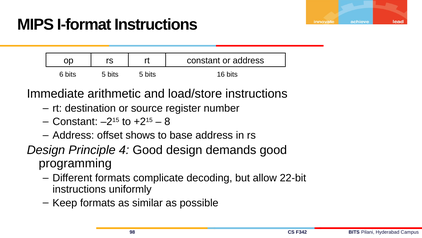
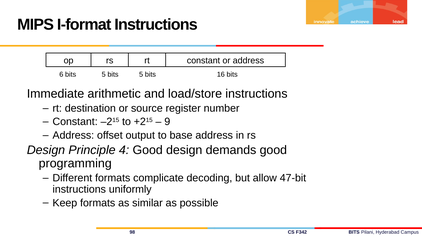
8: 8 -> 9
shows: shows -> output
22-bit: 22-bit -> 47-bit
